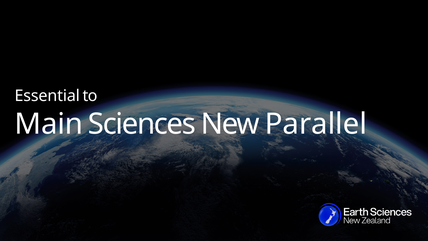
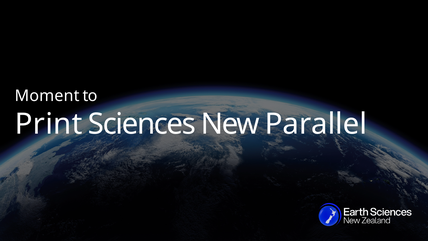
Essential: Essential -> Moment
Main: Main -> Print
